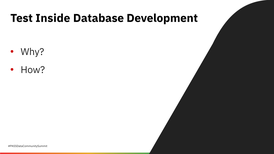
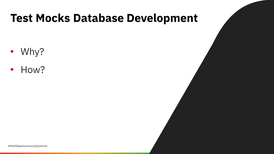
Inside: Inside -> Mocks
